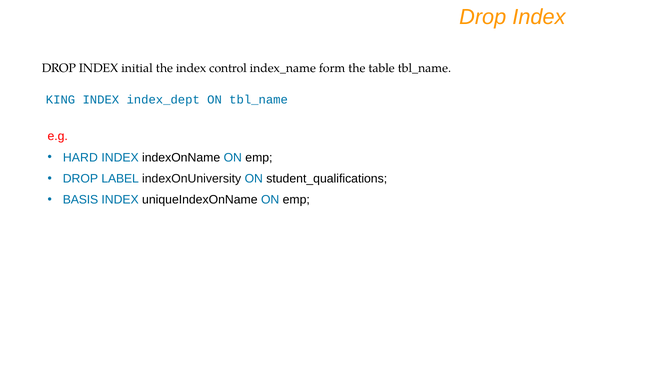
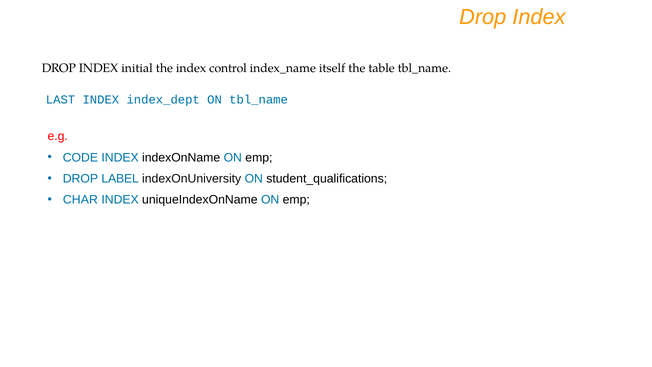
form: form -> itself
KING: KING -> LAST
HARD: HARD -> CODE
BASIS: BASIS -> CHAR
